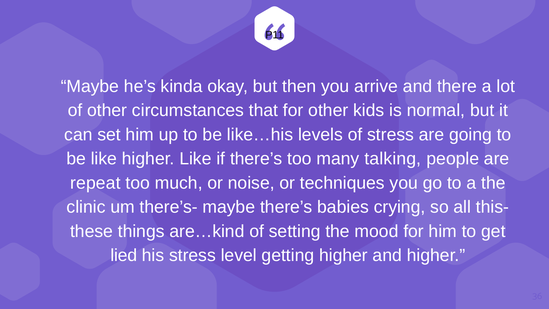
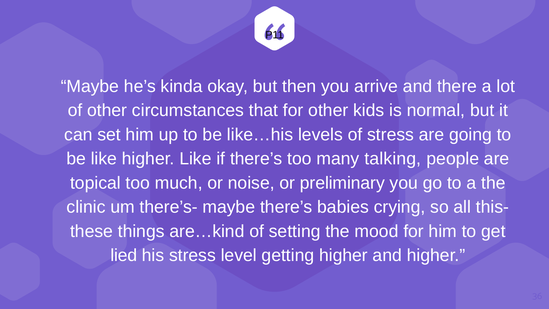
repeat: repeat -> topical
techniques: techniques -> preliminary
